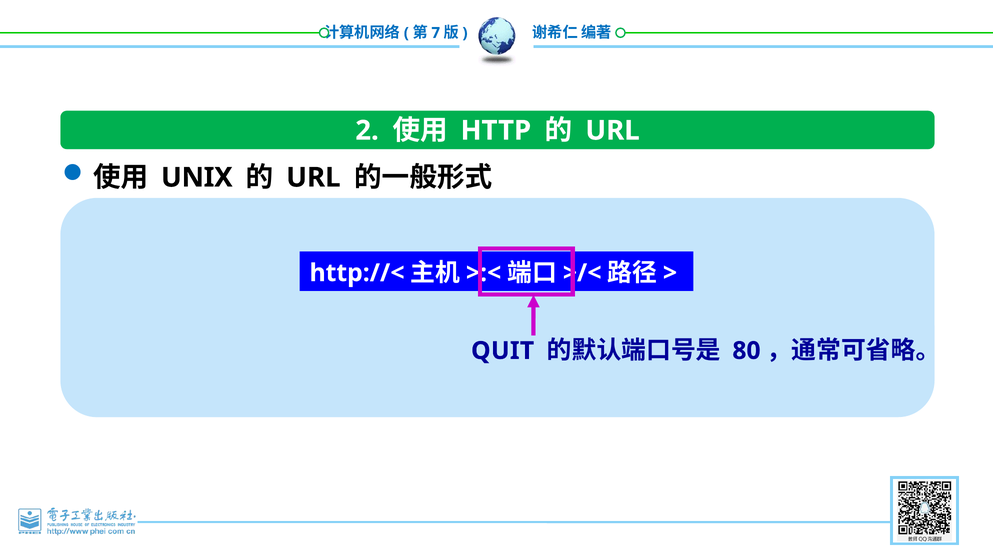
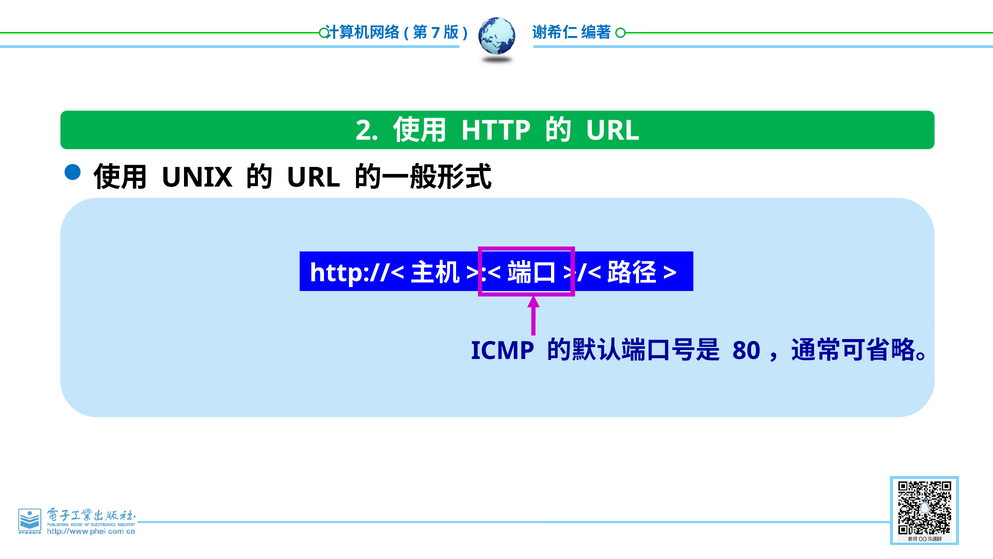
QUIT: QUIT -> ICMP
